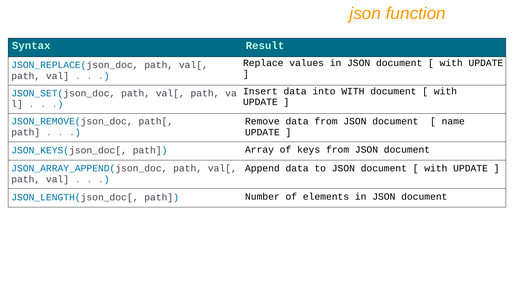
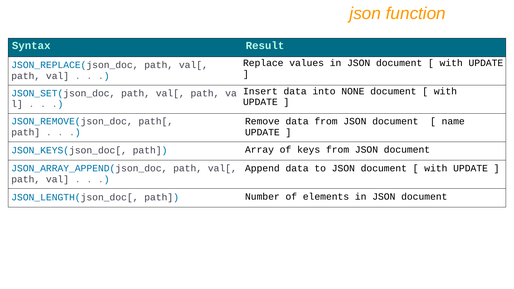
into WITH: WITH -> NONE
